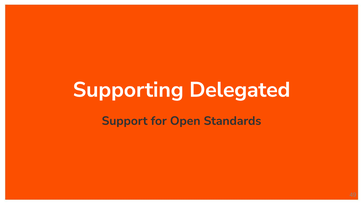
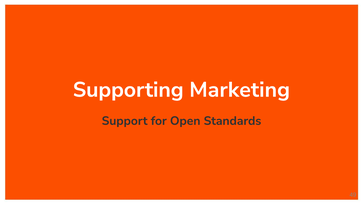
Delegated: Delegated -> Marketing
